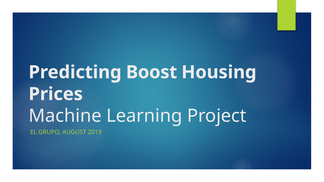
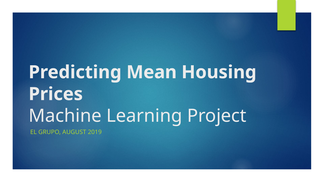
Boost: Boost -> Mean
